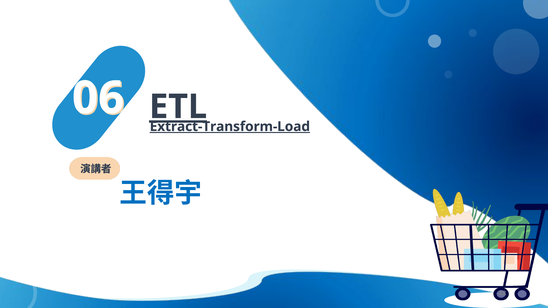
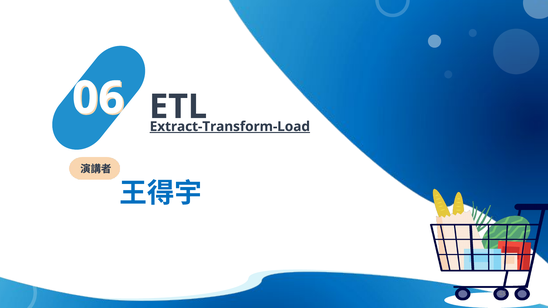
ETL underline: present -> none
